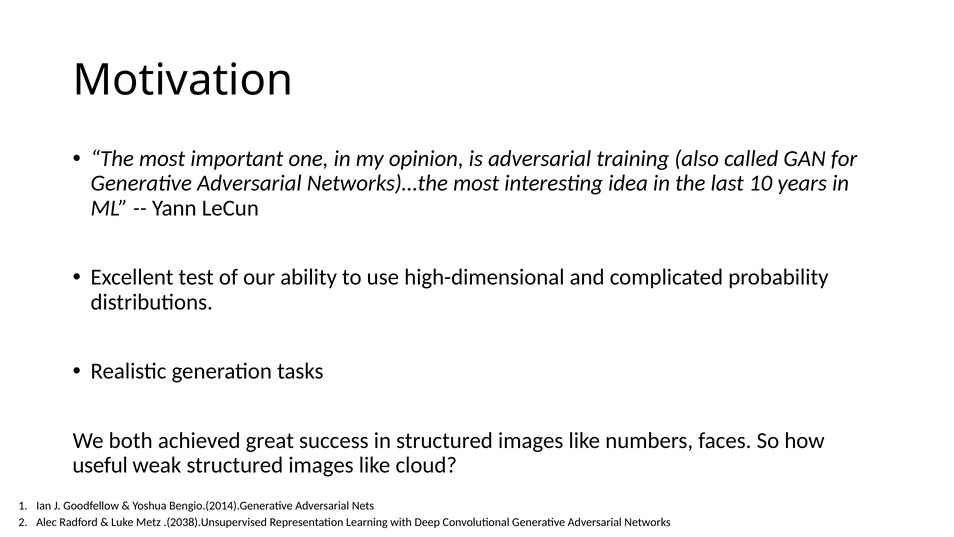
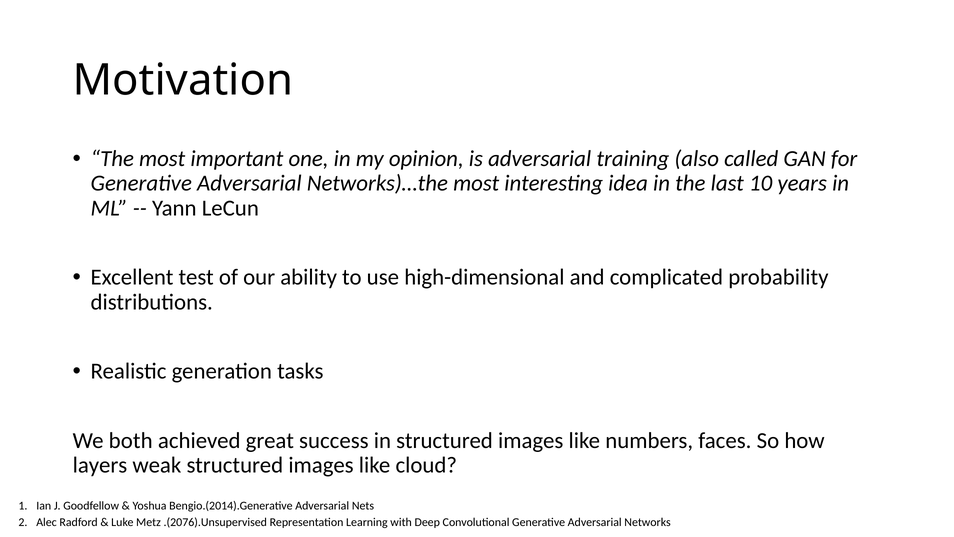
useful: useful -> layers
.(2038).Unsupervised: .(2038).Unsupervised -> .(2076).Unsupervised
